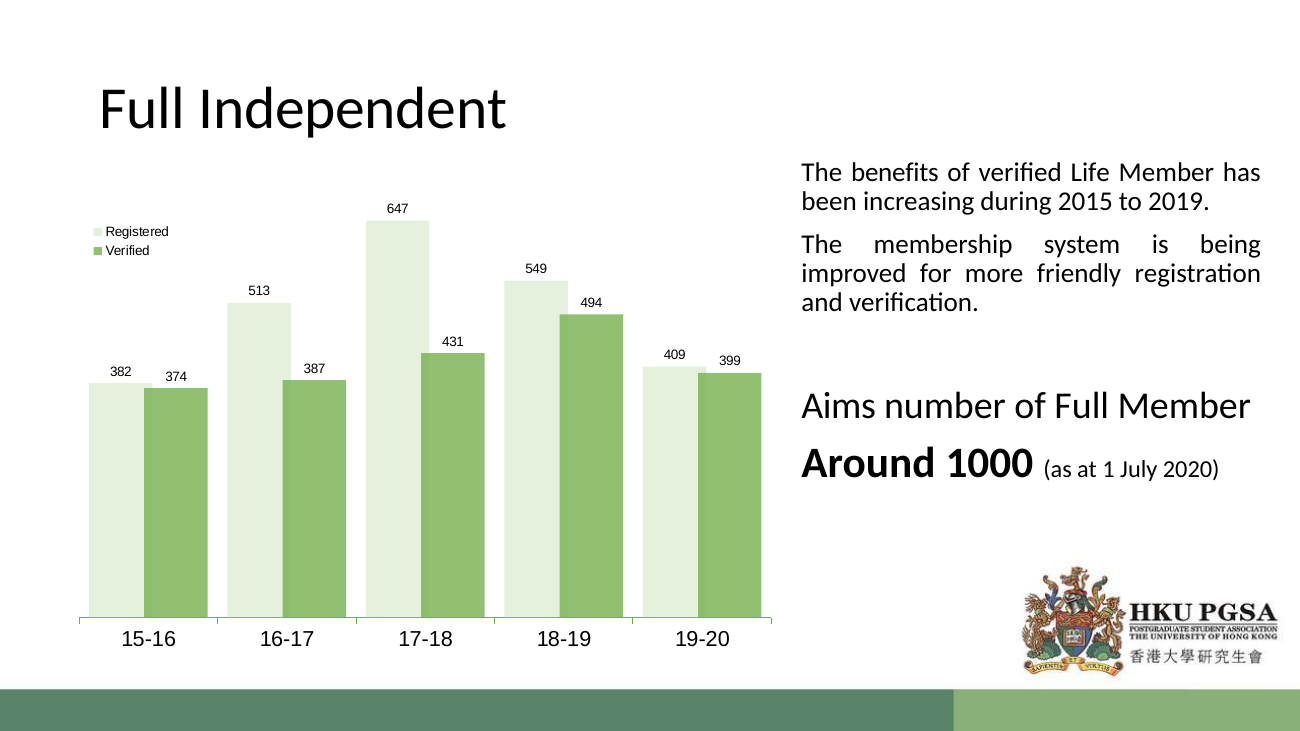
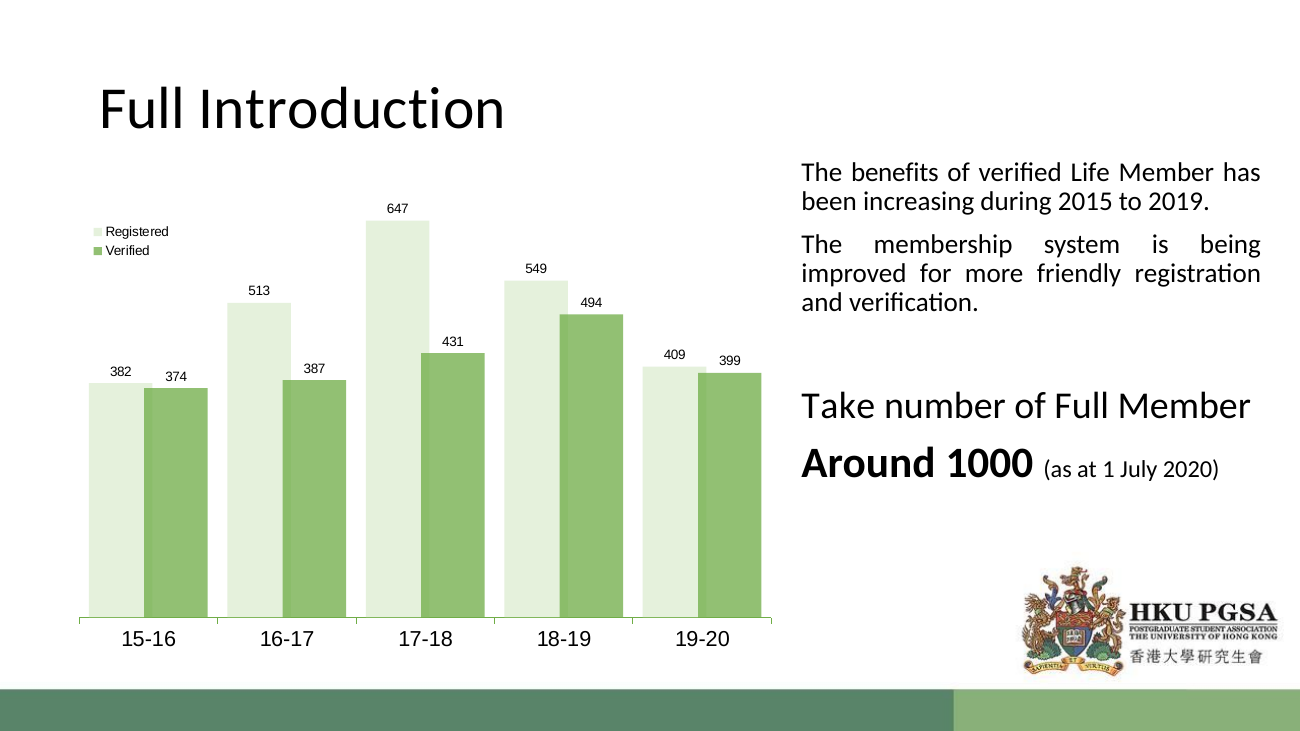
Independent: Independent -> Introduction
Aims: Aims -> Take
